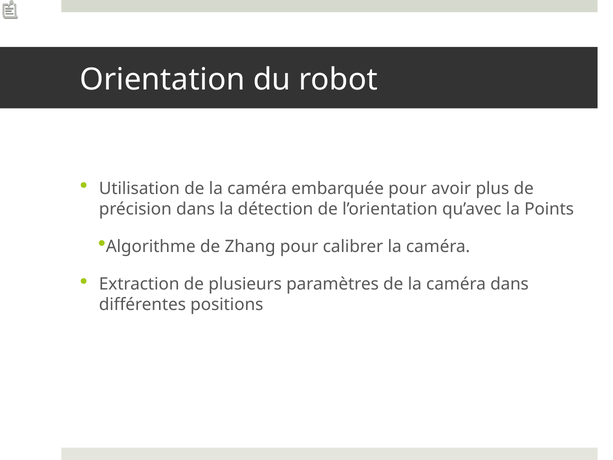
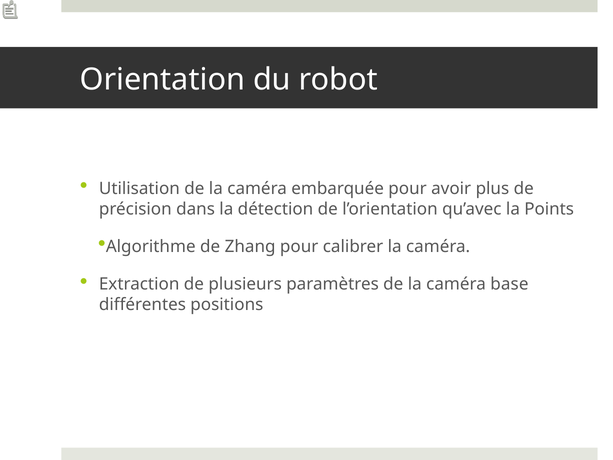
caméra dans: dans -> base
